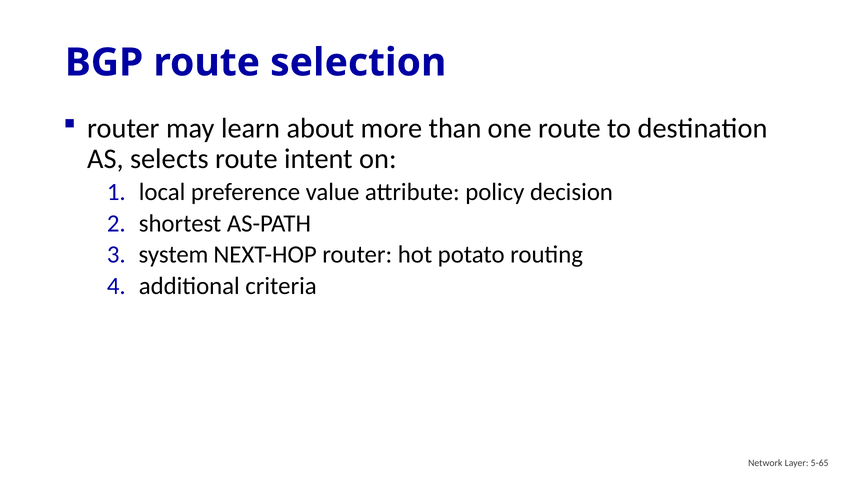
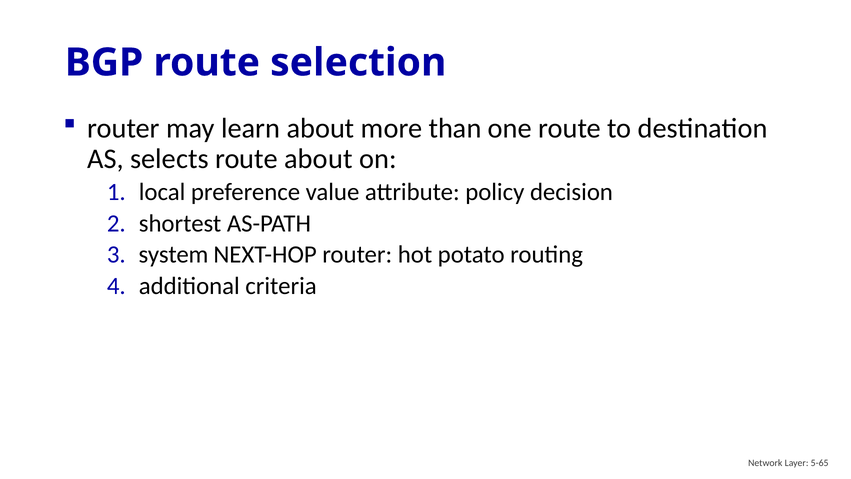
route intent: intent -> about
